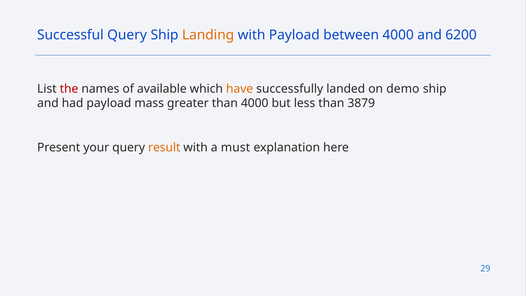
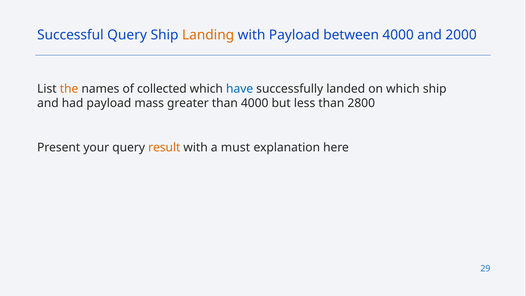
6200: 6200 -> 2000
the colour: red -> orange
available: available -> collected
have colour: orange -> blue
on demo: demo -> which
3879: 3879 -> 2800
